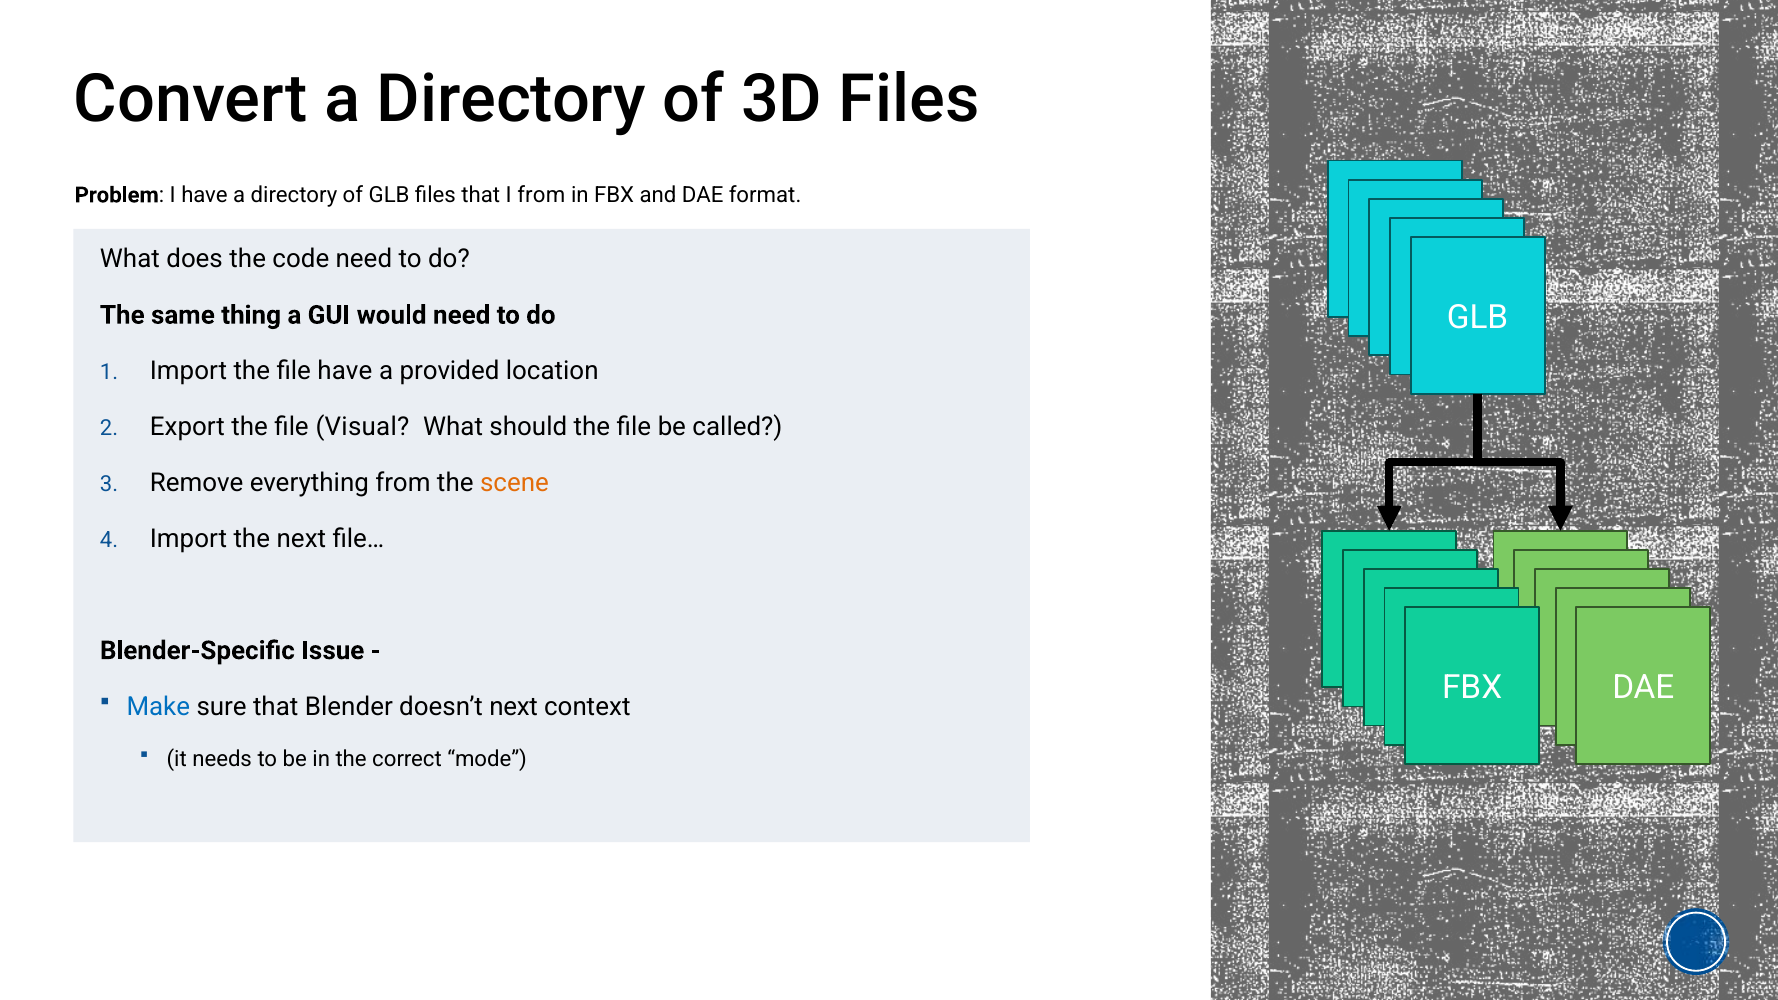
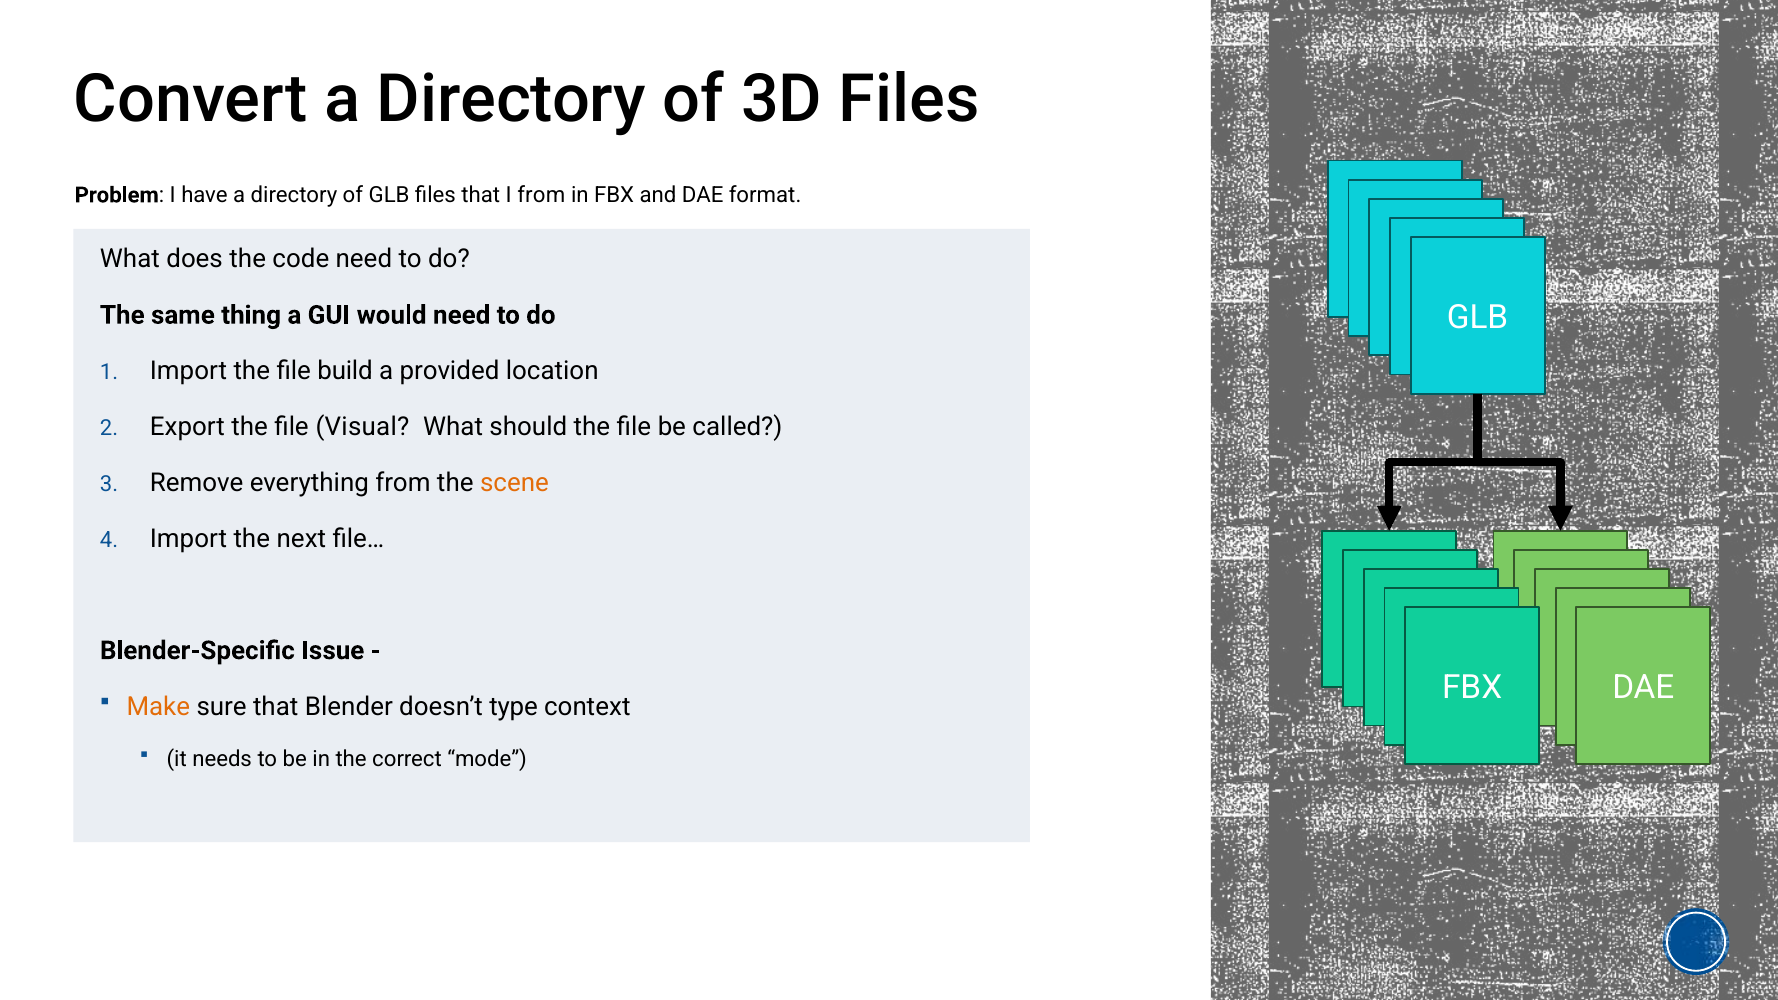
file have: have -> build
Make colour: blue -> orange
doesn’t next: next -> type
